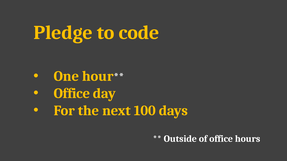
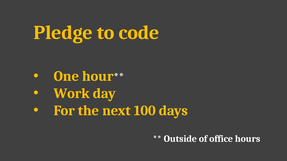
Office at (72, 94): Office -> Work
